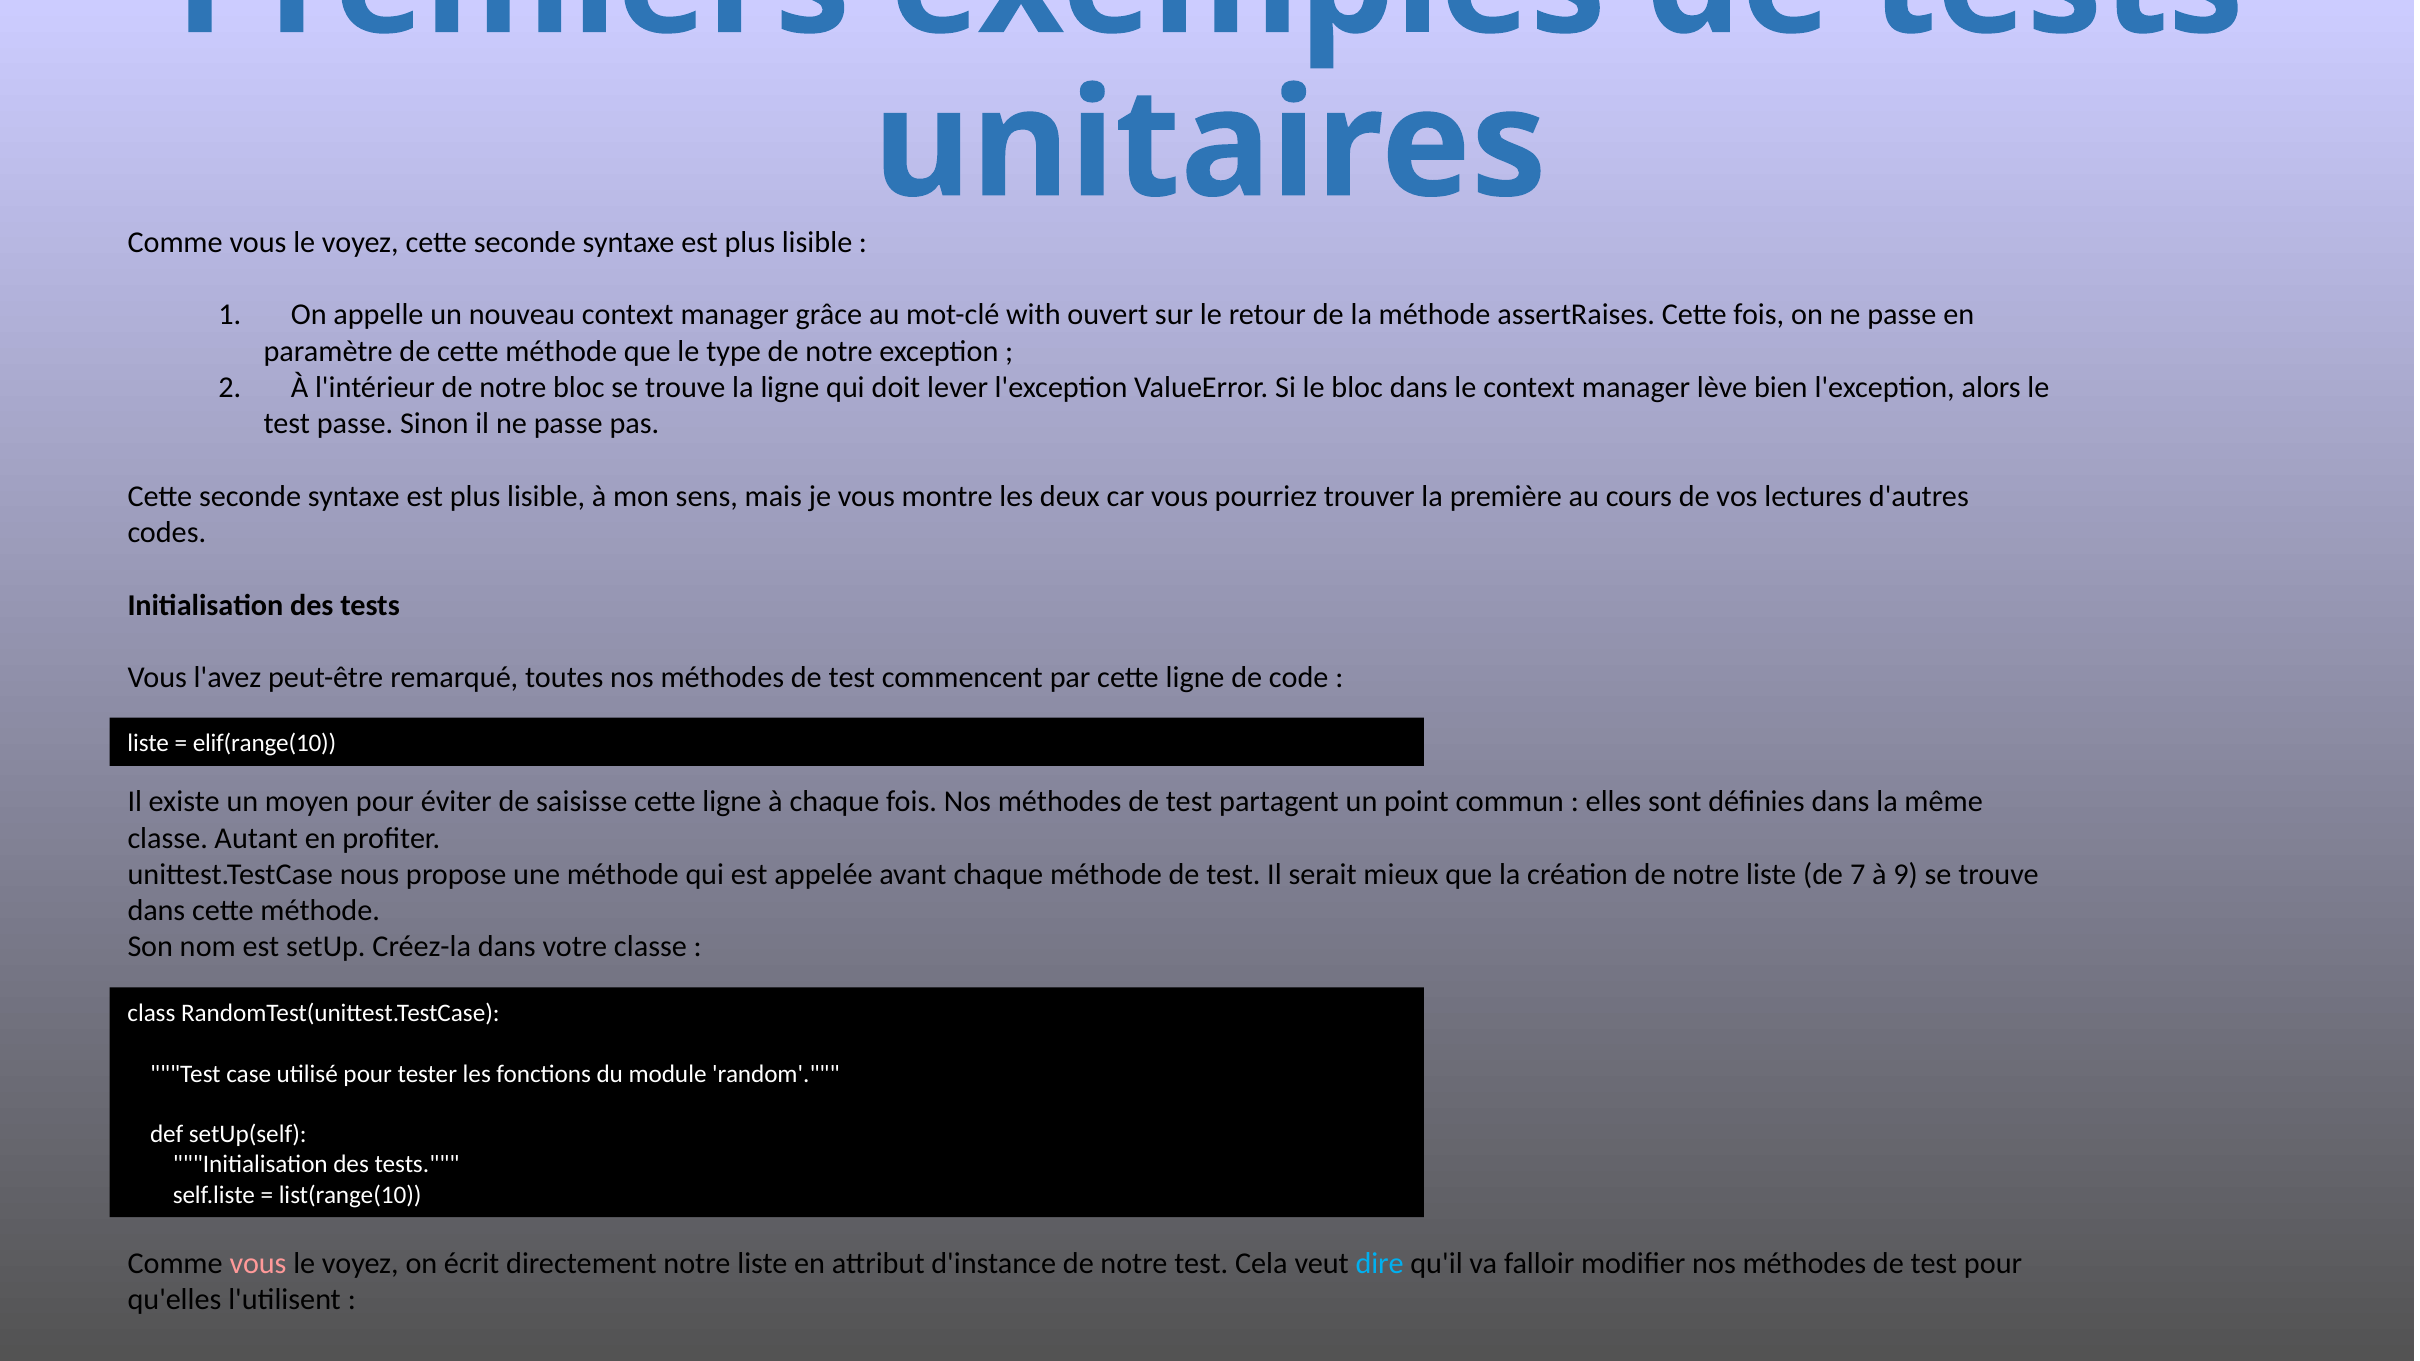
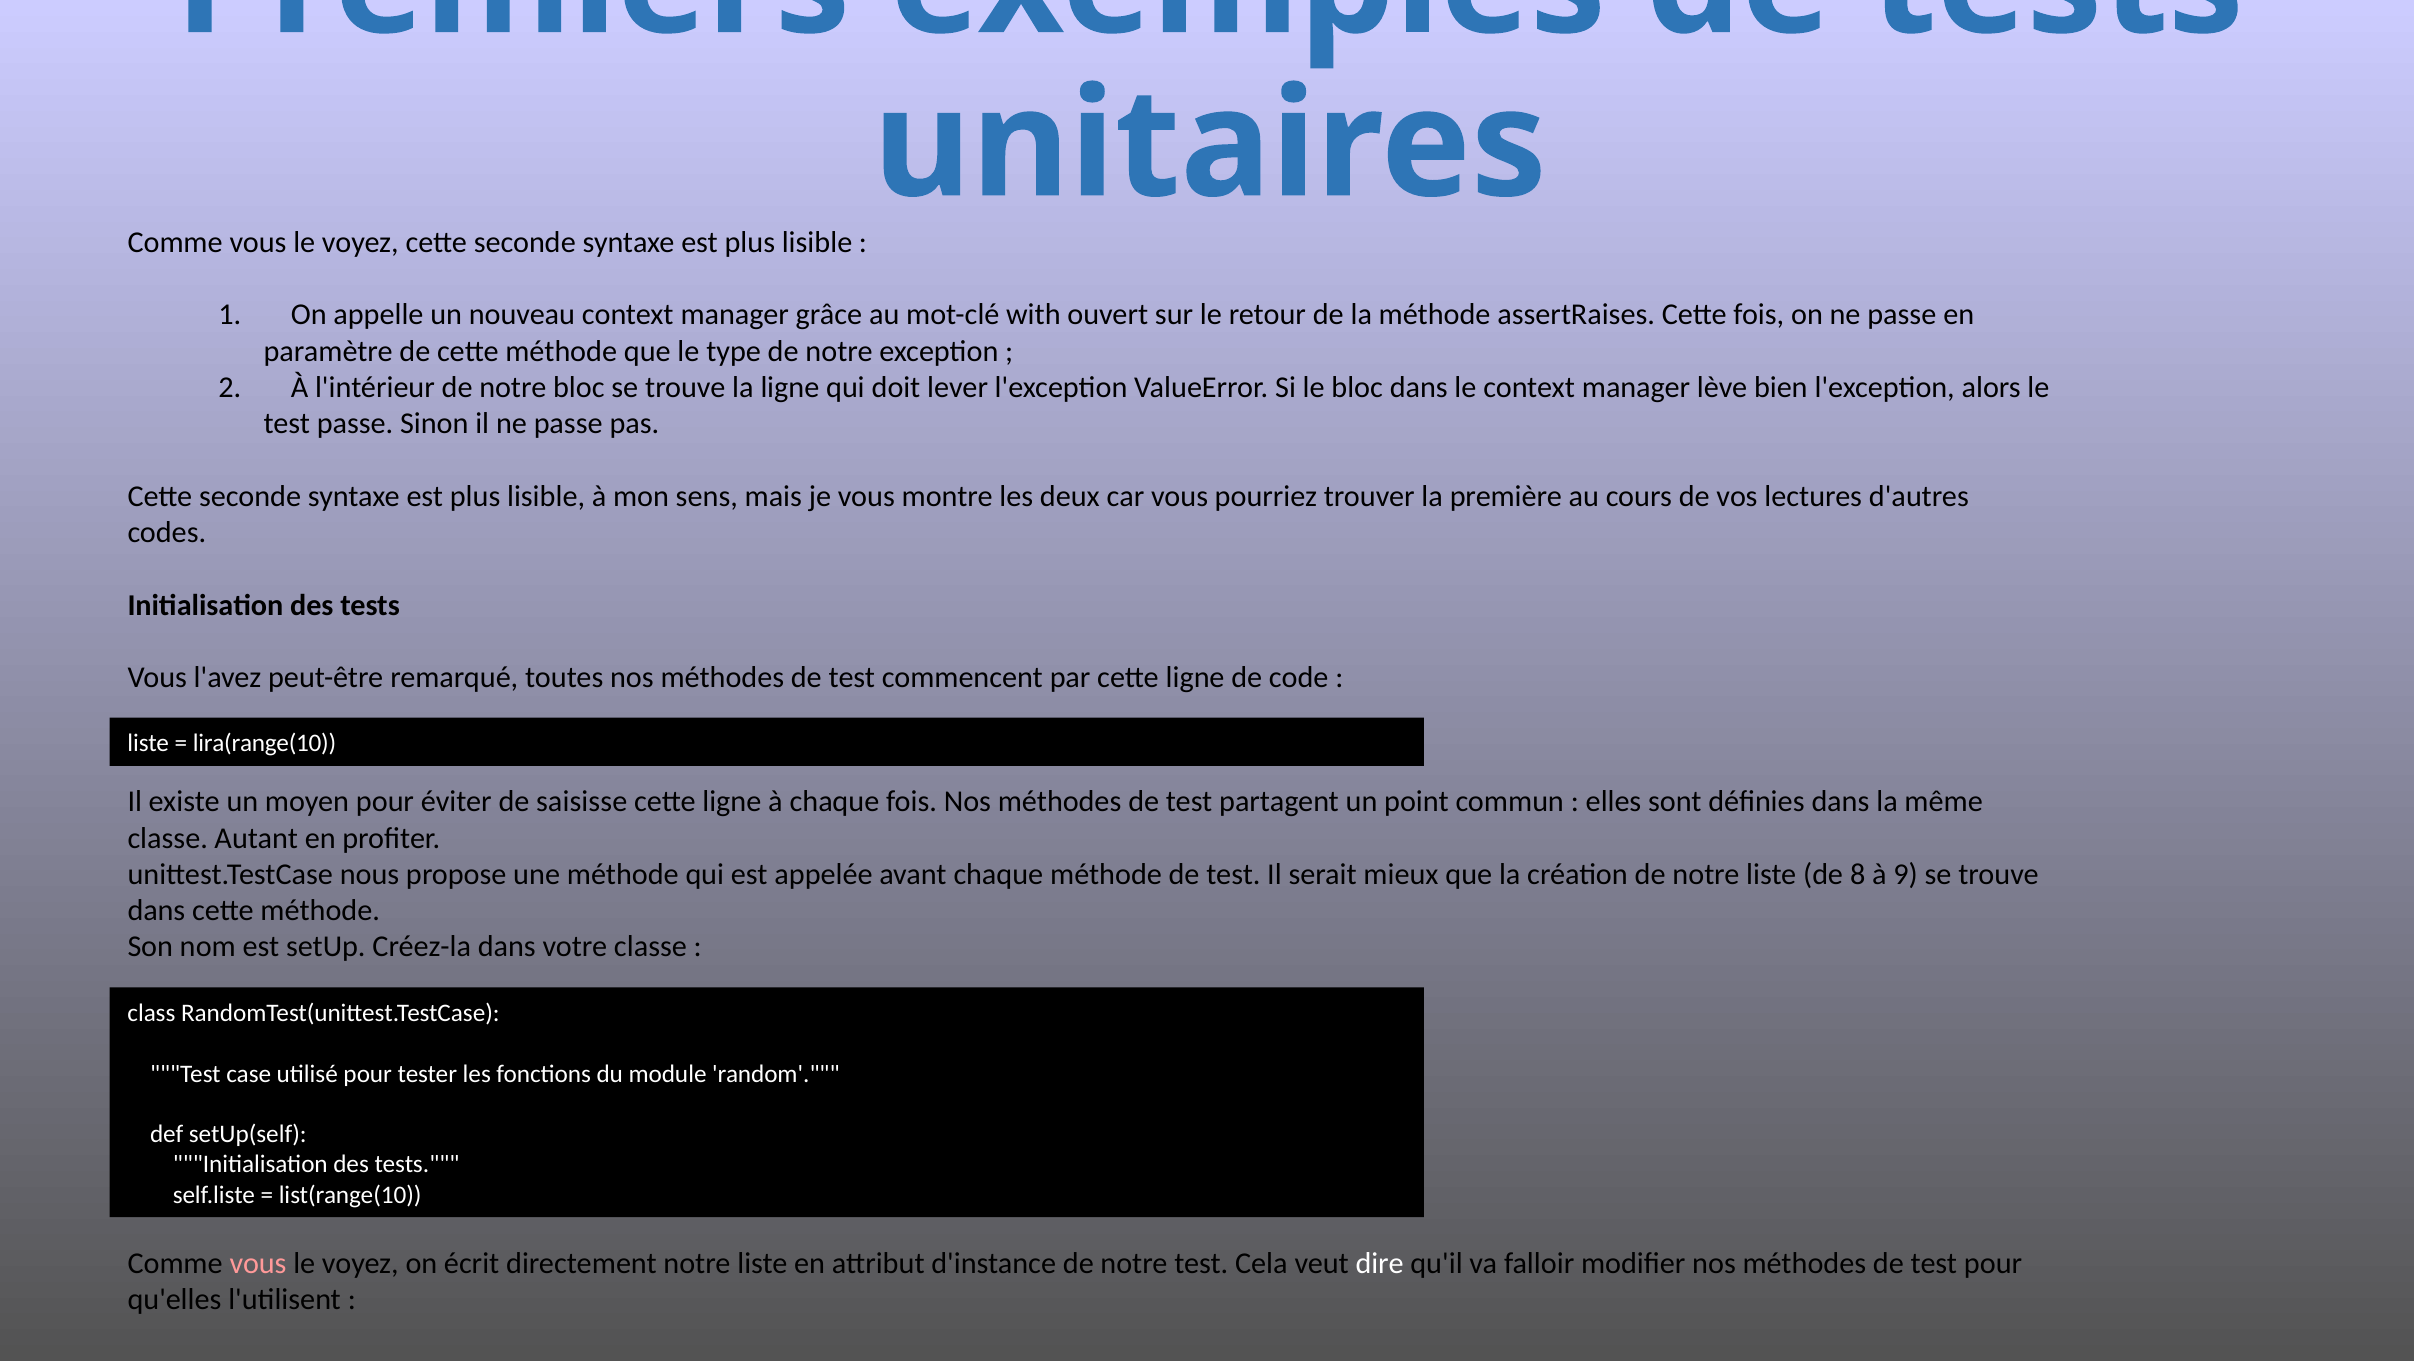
elif(range(10: elif(range(10 -> lira(range(10
7: 7 -> 8
dire colour: light blue -> white
